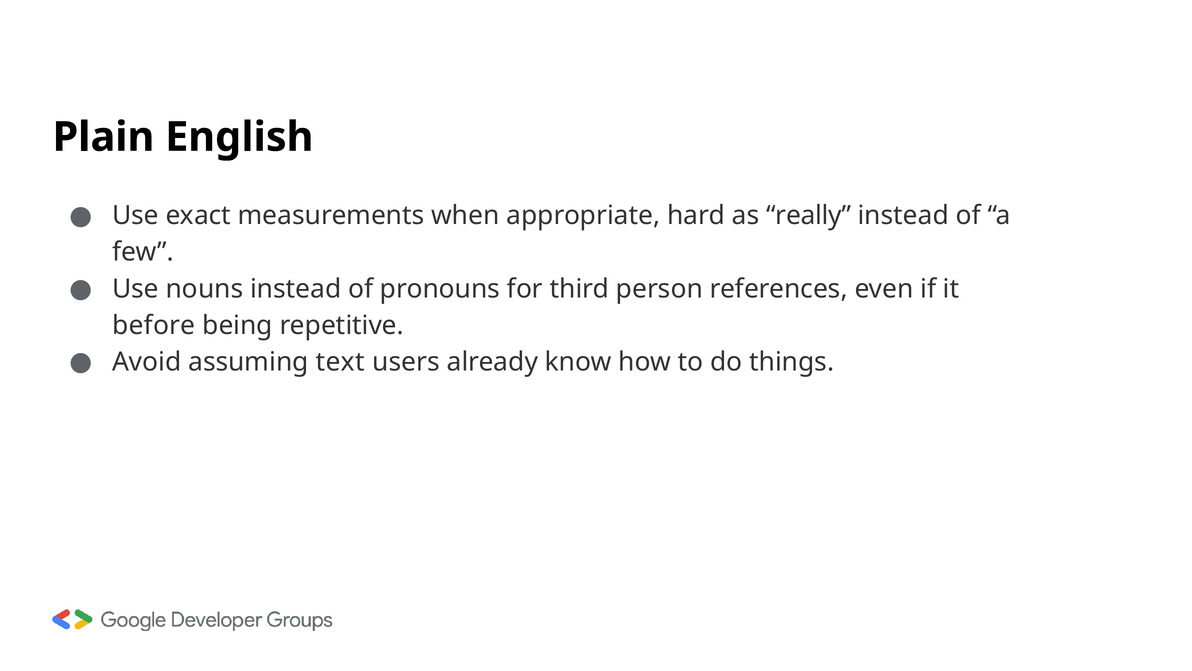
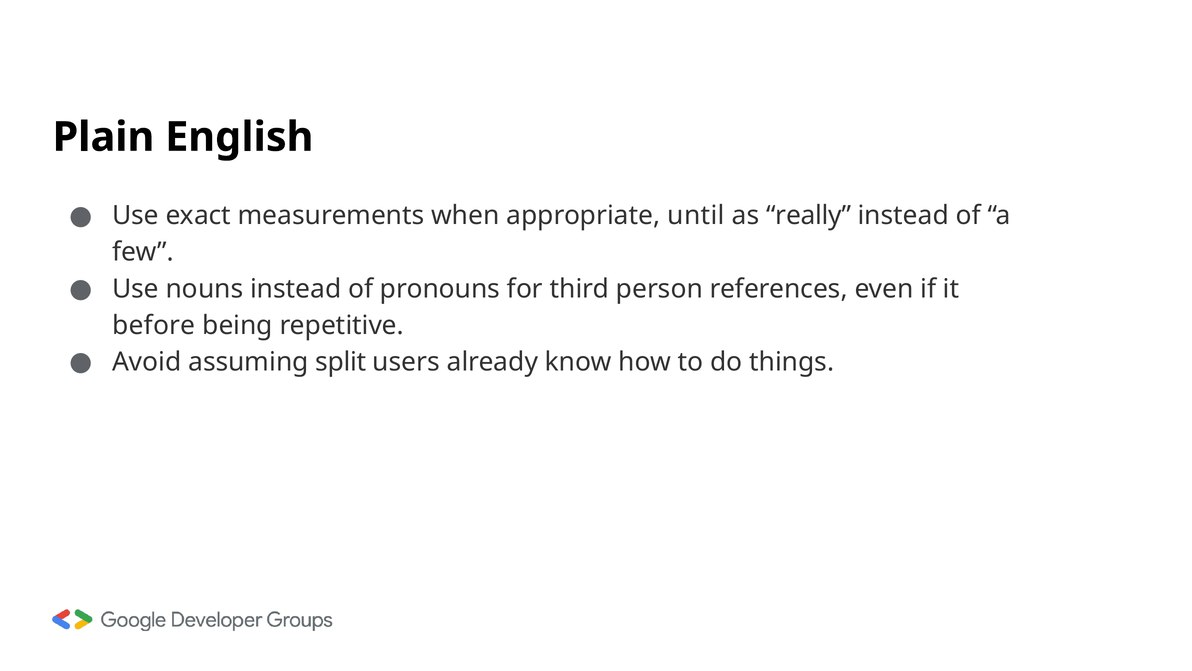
hard: hard -> until
text: text -> split
